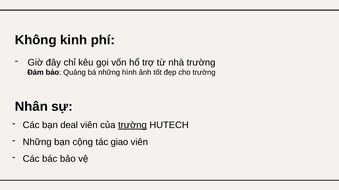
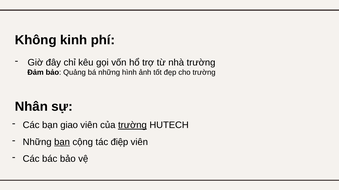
deal: deal -> giao
bạn at (62, 142) underline: none -> present
giao: giao -> điệp
